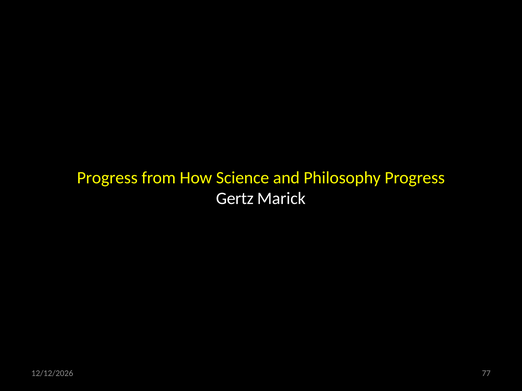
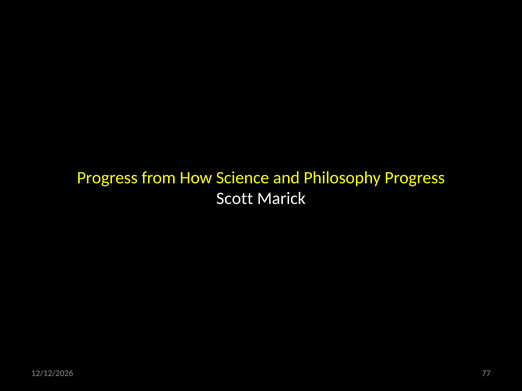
Gertz: Gertz -> Scott
